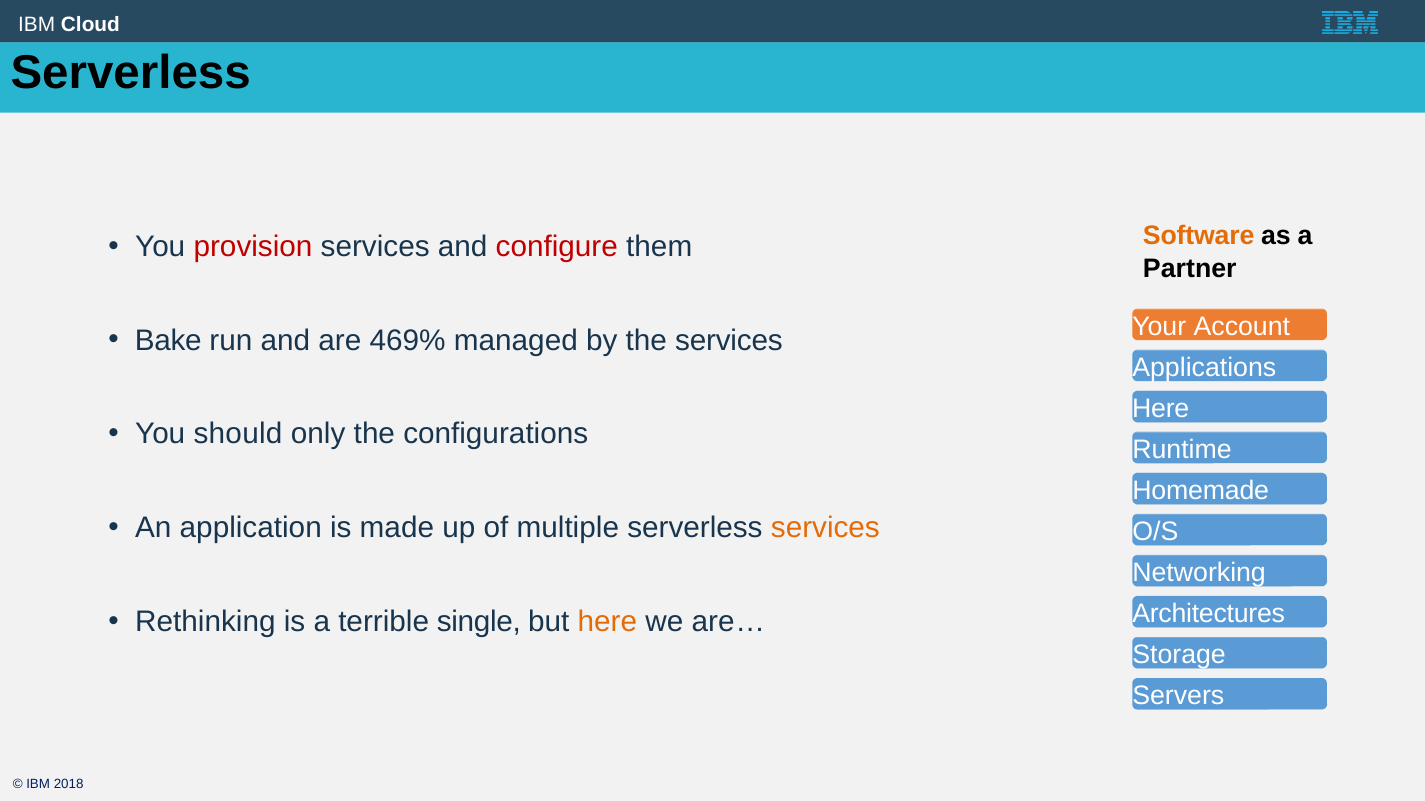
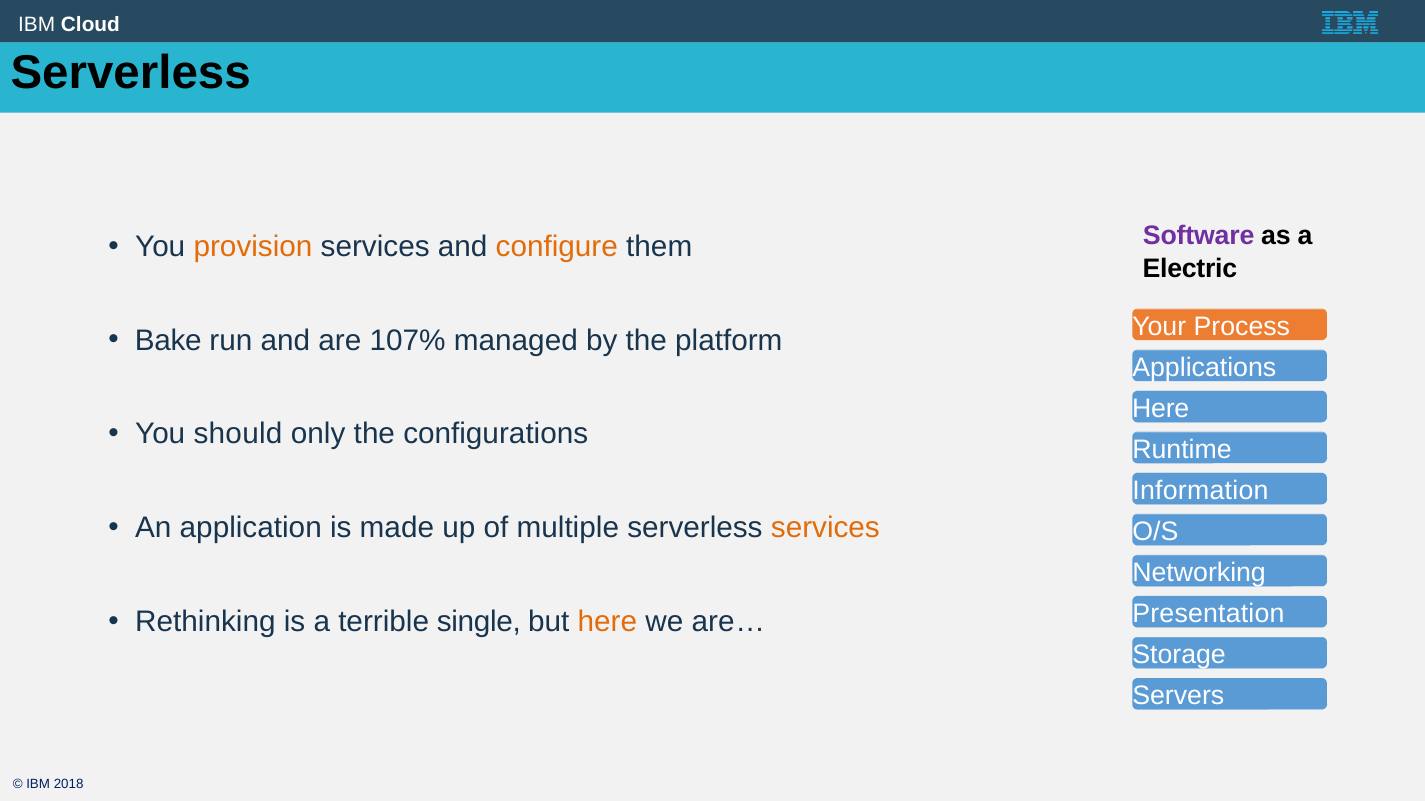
Software colour: orange -> purple
provision colour: red -> orange
configure colour: red -> orange
Partner: Partner -> Electric
Account: Account -> Process
469%: 469% -> 107%
the services: services -> platform
Homemade: Homemade -> Information
Architectures: Architectures -> Presentation
